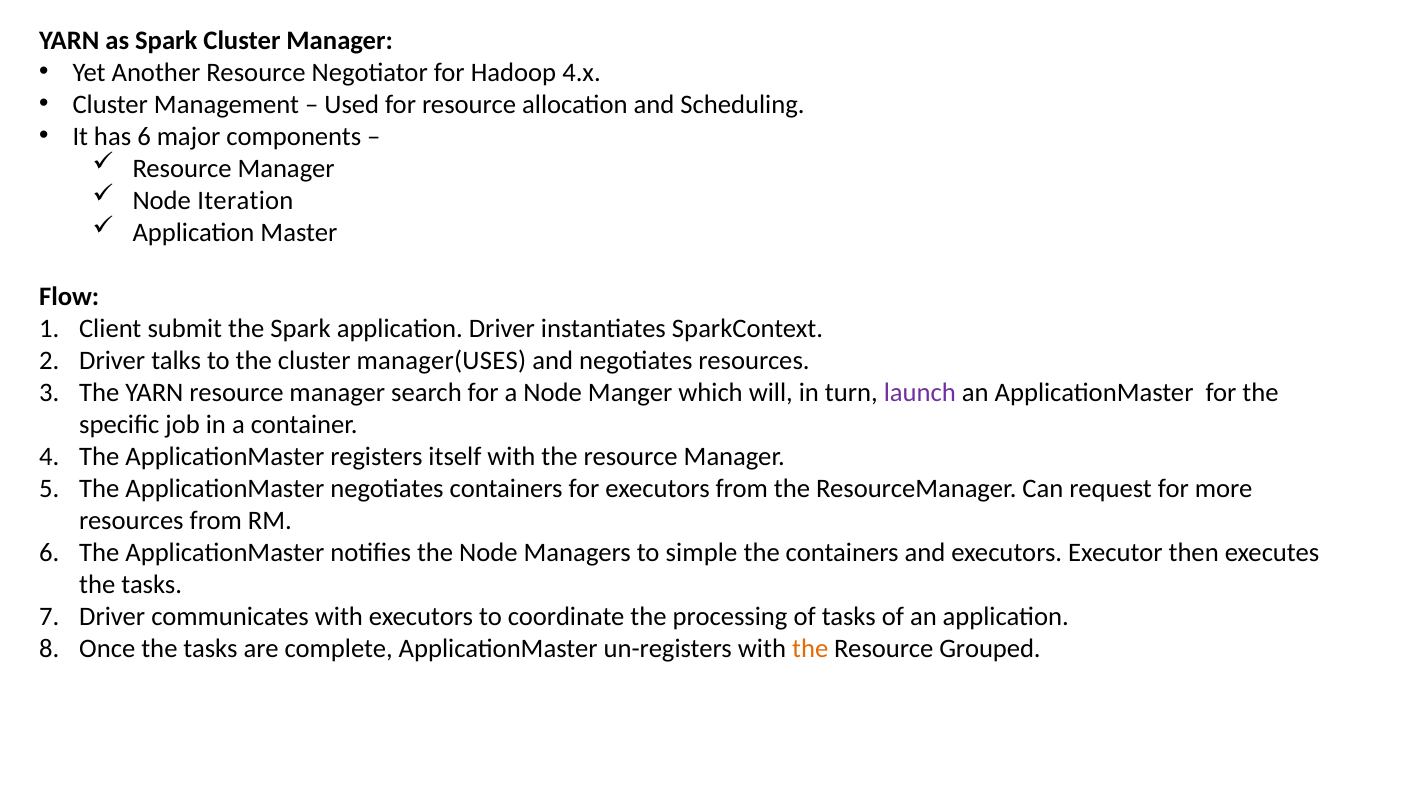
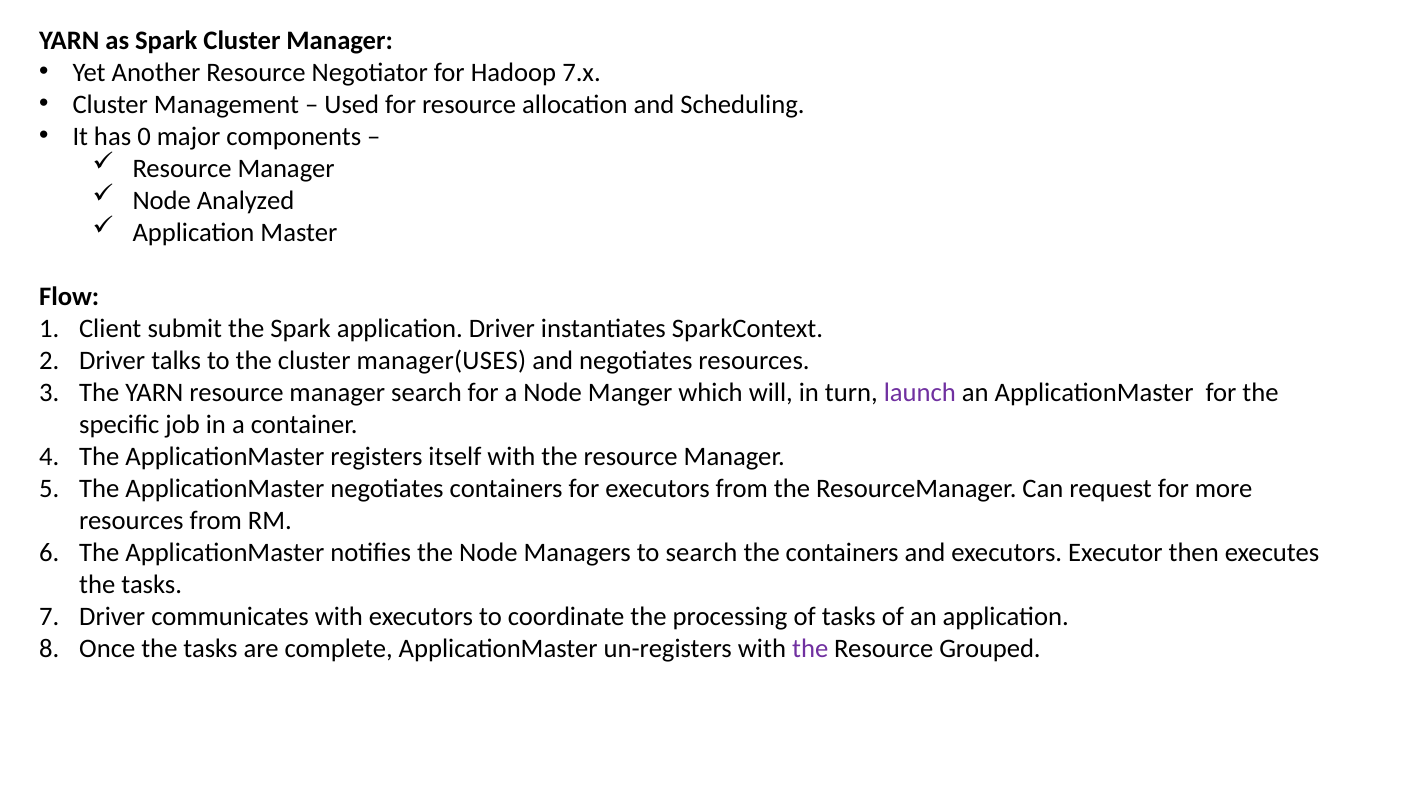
4.x: 4.x -> 7.x
has 6: 6 -> 0
Iteration: Iteration -> Analyzed
to simple: simple -> search
the at (810, 648) colour: orange -> purple
